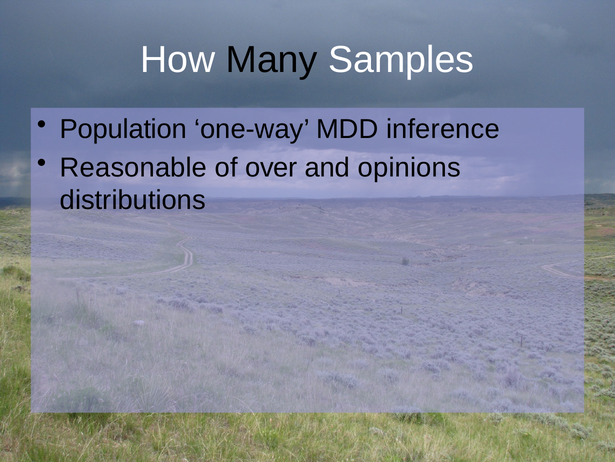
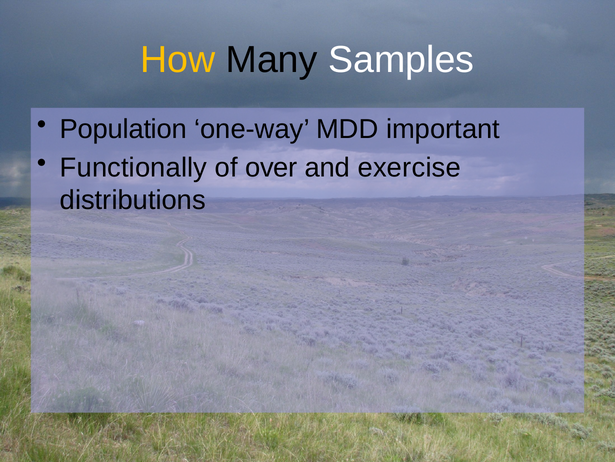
How colour: white -> yellow
inference: inference -> important
Reasonable: Reasonable -> Functionally
opinions: opinions -> exercise
